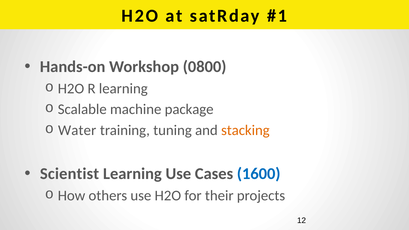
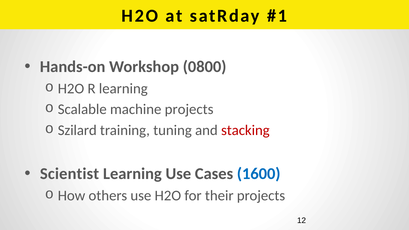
machine package: package -> projects
Water: Water -> Szilard
stacking colour: orange -> red
